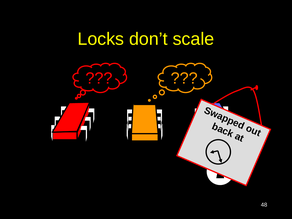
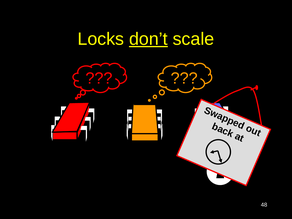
don’t underline: none -> present
